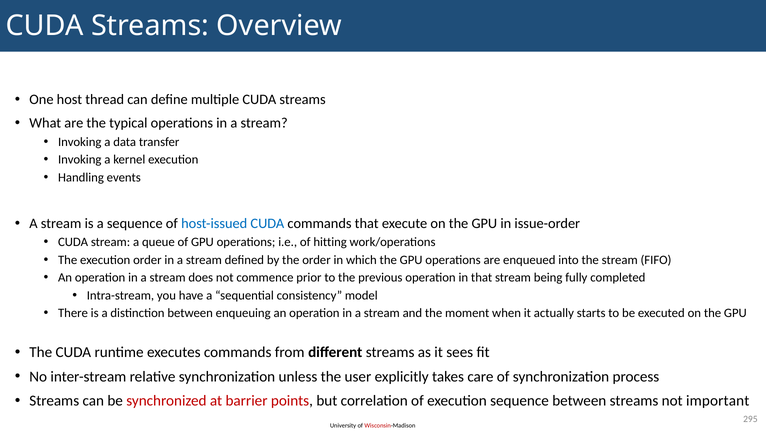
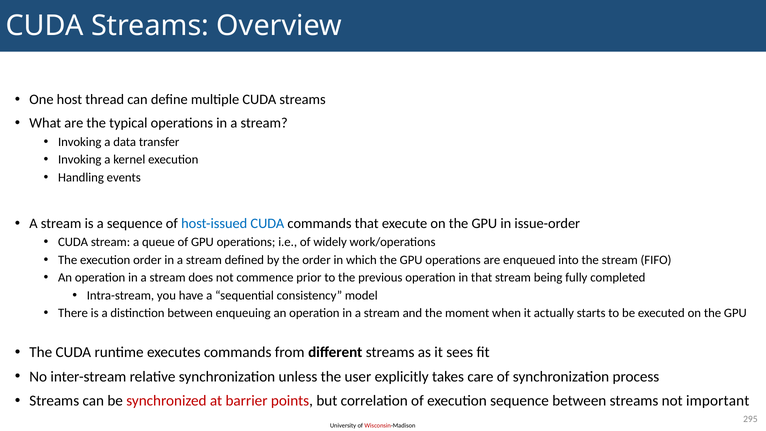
hitting: hitting -> widely
